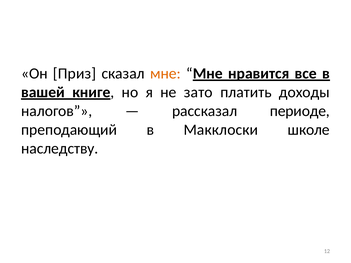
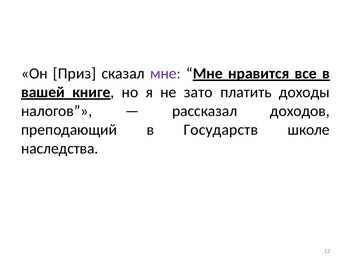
мне at (165, 74) colour: orange -> purple
периоде: периоде -> доходов
Макклоски: Макклоски -> Государств
наследству: наследству -> наследства
